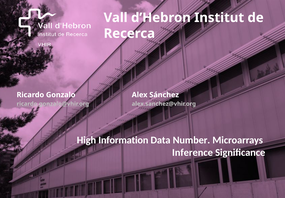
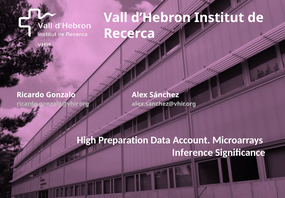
Information: Information -> Preparation
Number: Number -> Account
